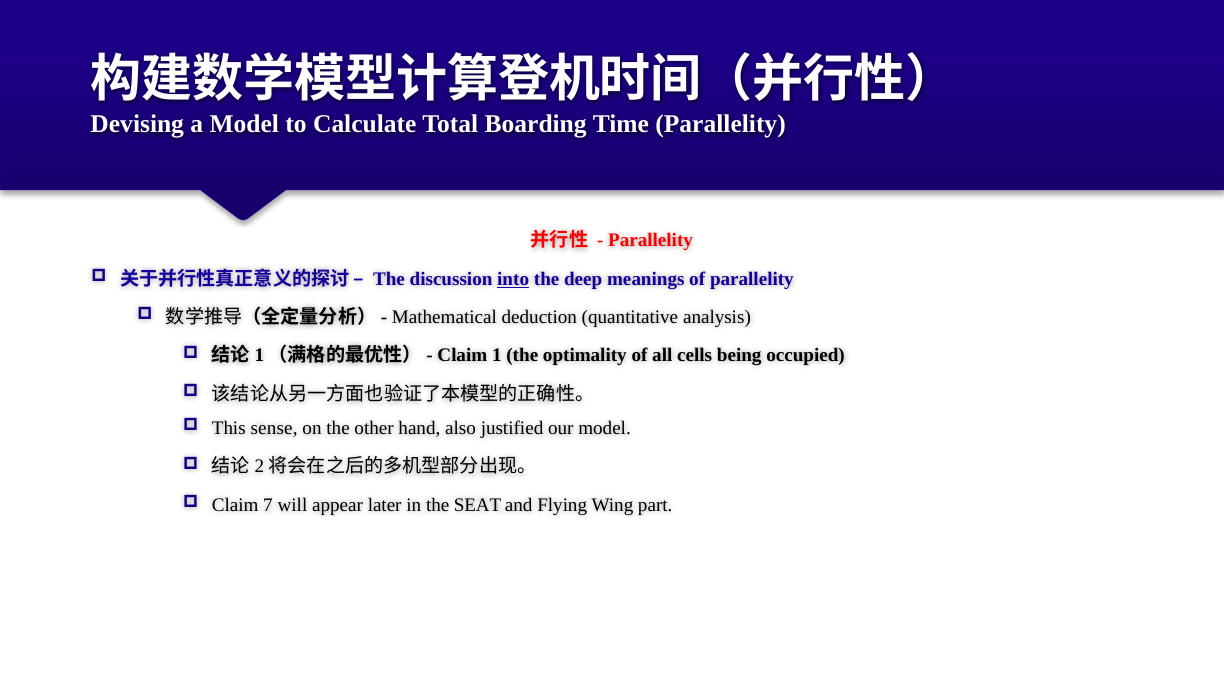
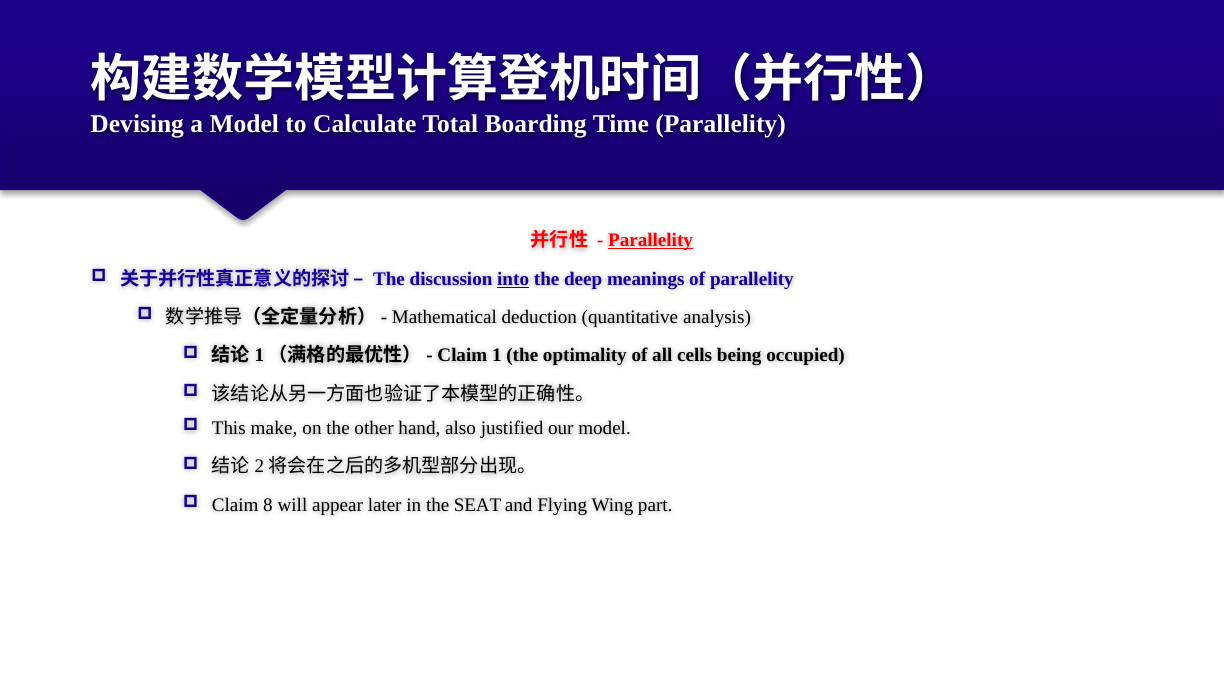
Parallelity at (651, 241) underline: none -> present
sense: sense -> make
7: 7 -> 8
